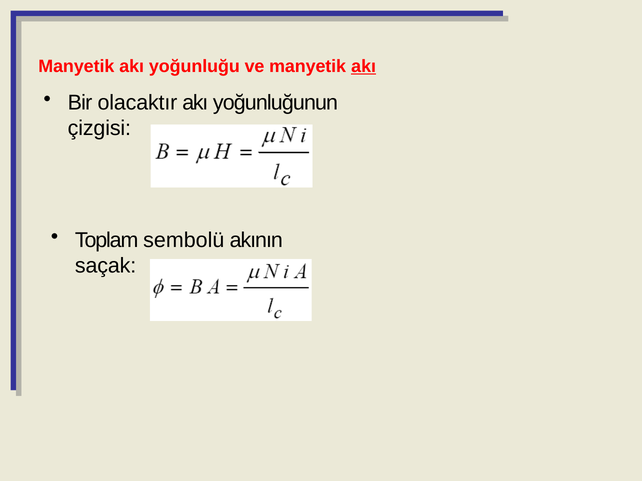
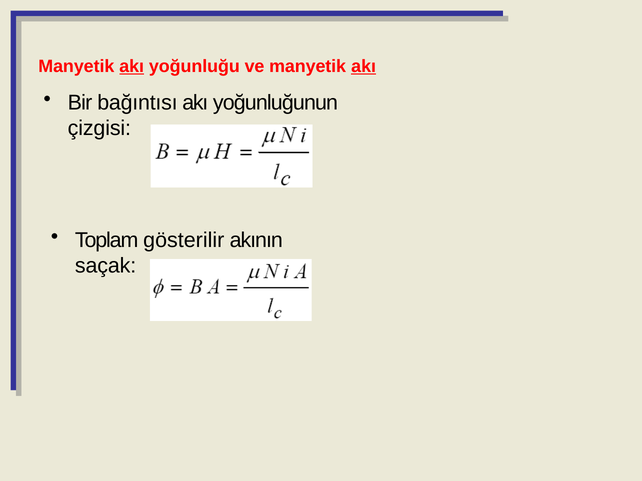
akı at (132, 66) underline: none -> present
olacaktır: olacaktır -> bağıntısı
sembolü: sembolü -> gösterilir
